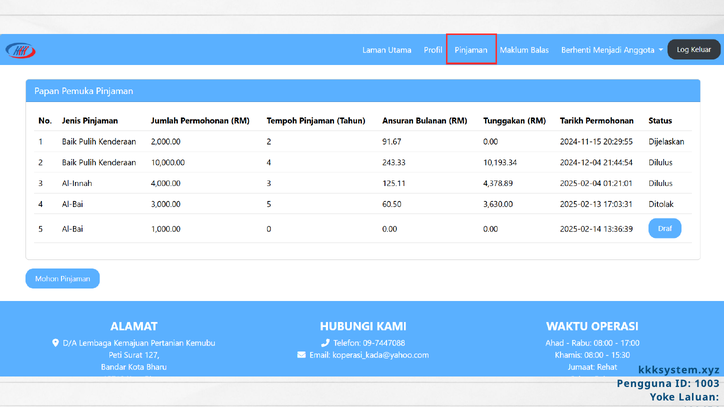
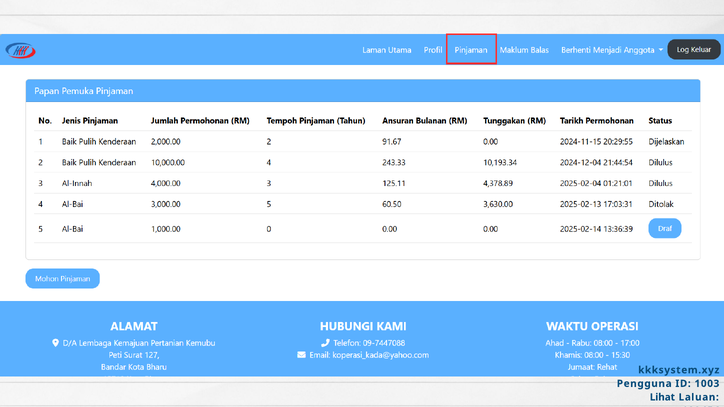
Yoke: Yoke -> Lihat
